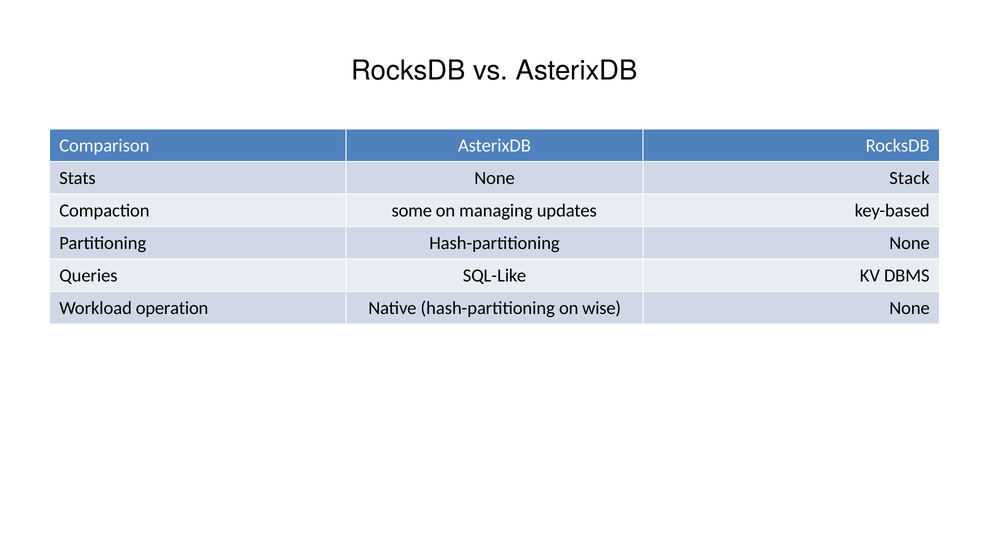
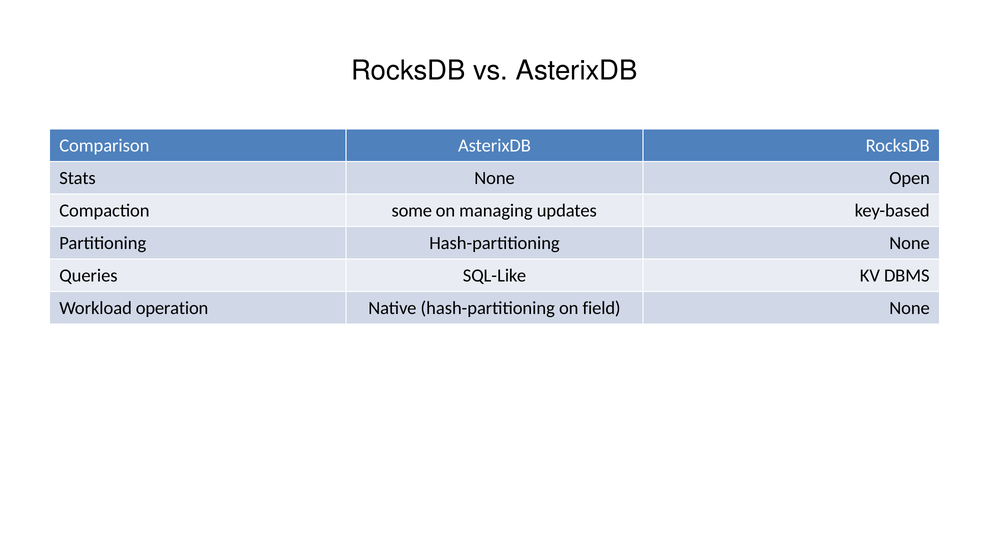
Stack: Stack -> Open
wise: wise -> field
